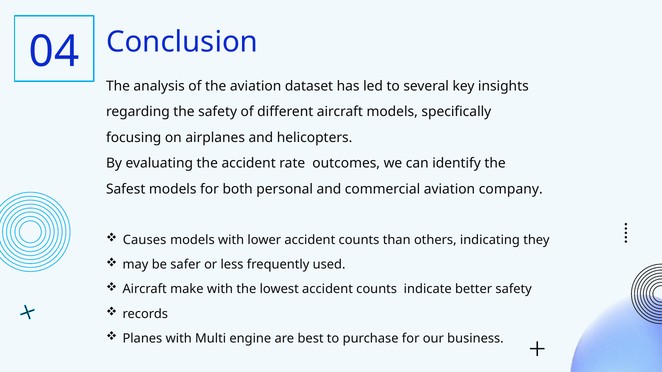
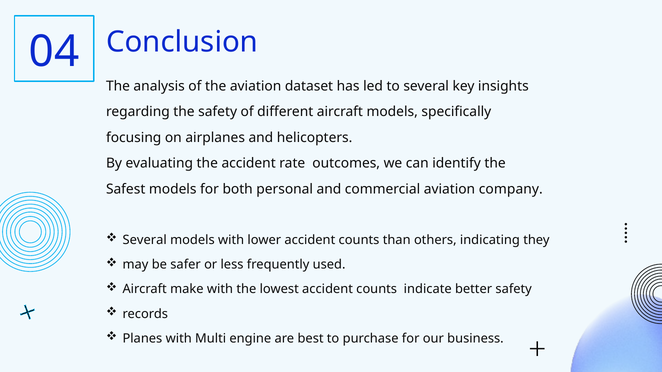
Causes at (145, 240): Causes -> Several
